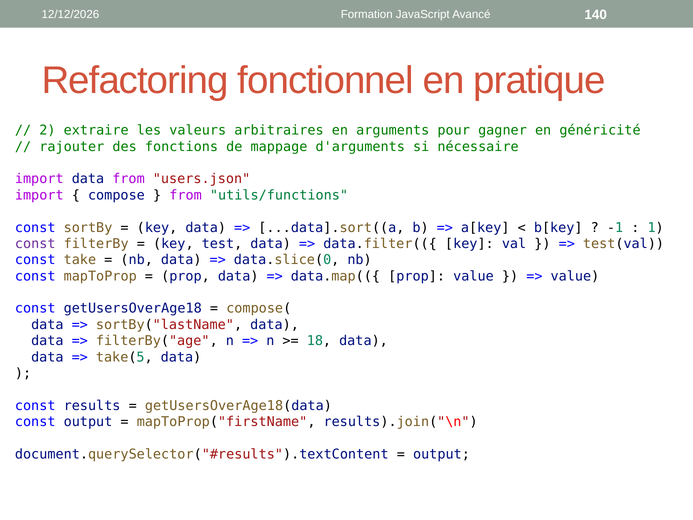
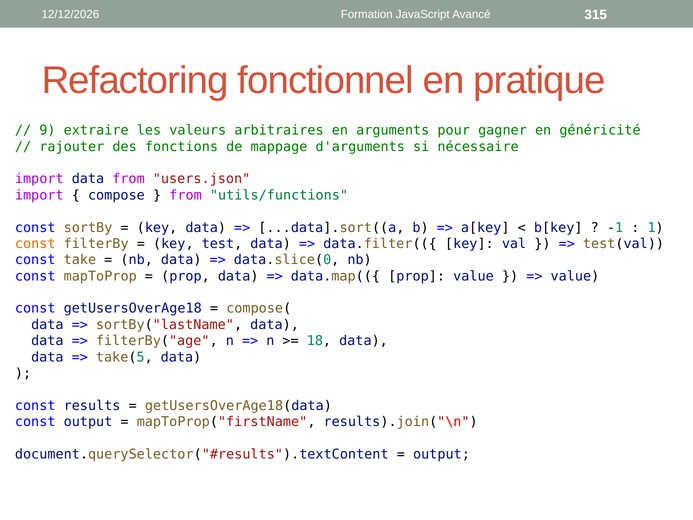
140: 140 -> 315
2: 2 -> 9
const at (35, 244) colour: purple -> orange
